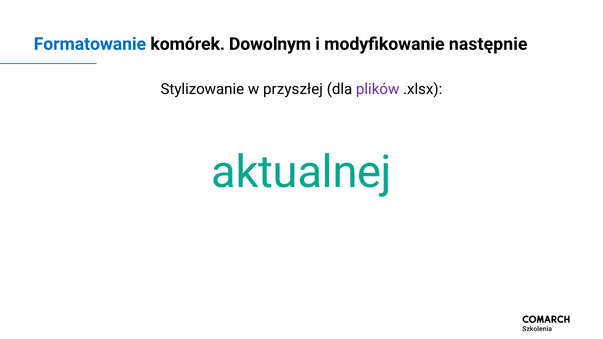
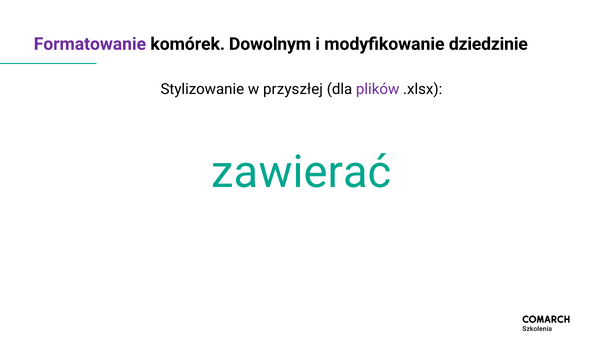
Formatowanie colour: blue -> purple
następnie: następnie -> dziedzinie
aktualnej: aktualnej -> zawierać
